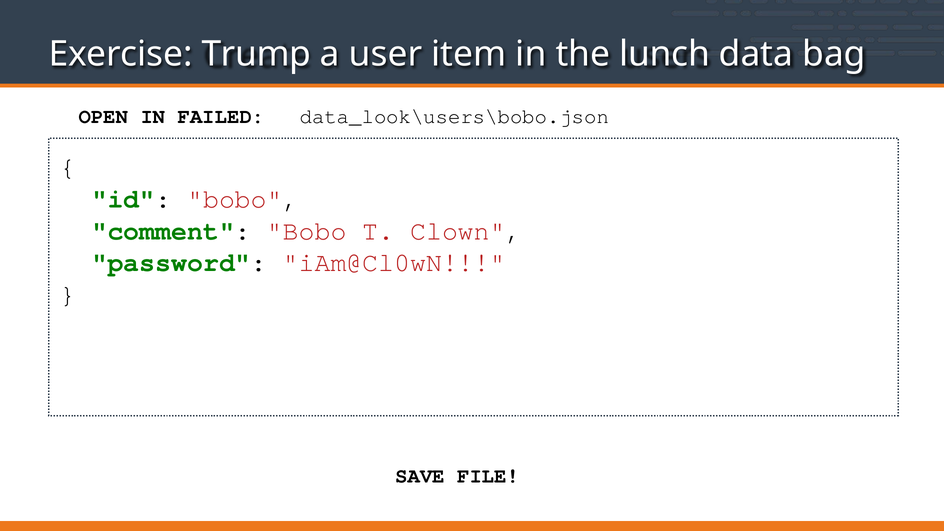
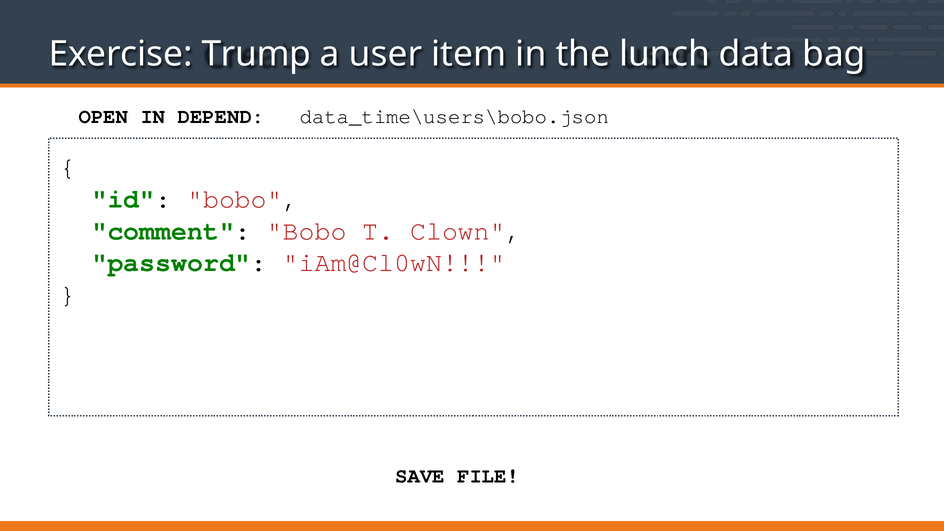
data_look\users\bobo.json: data_look\users\bobo.json -> data_time\users\bobo.json
FAILED: FAILED -> DEPEND
